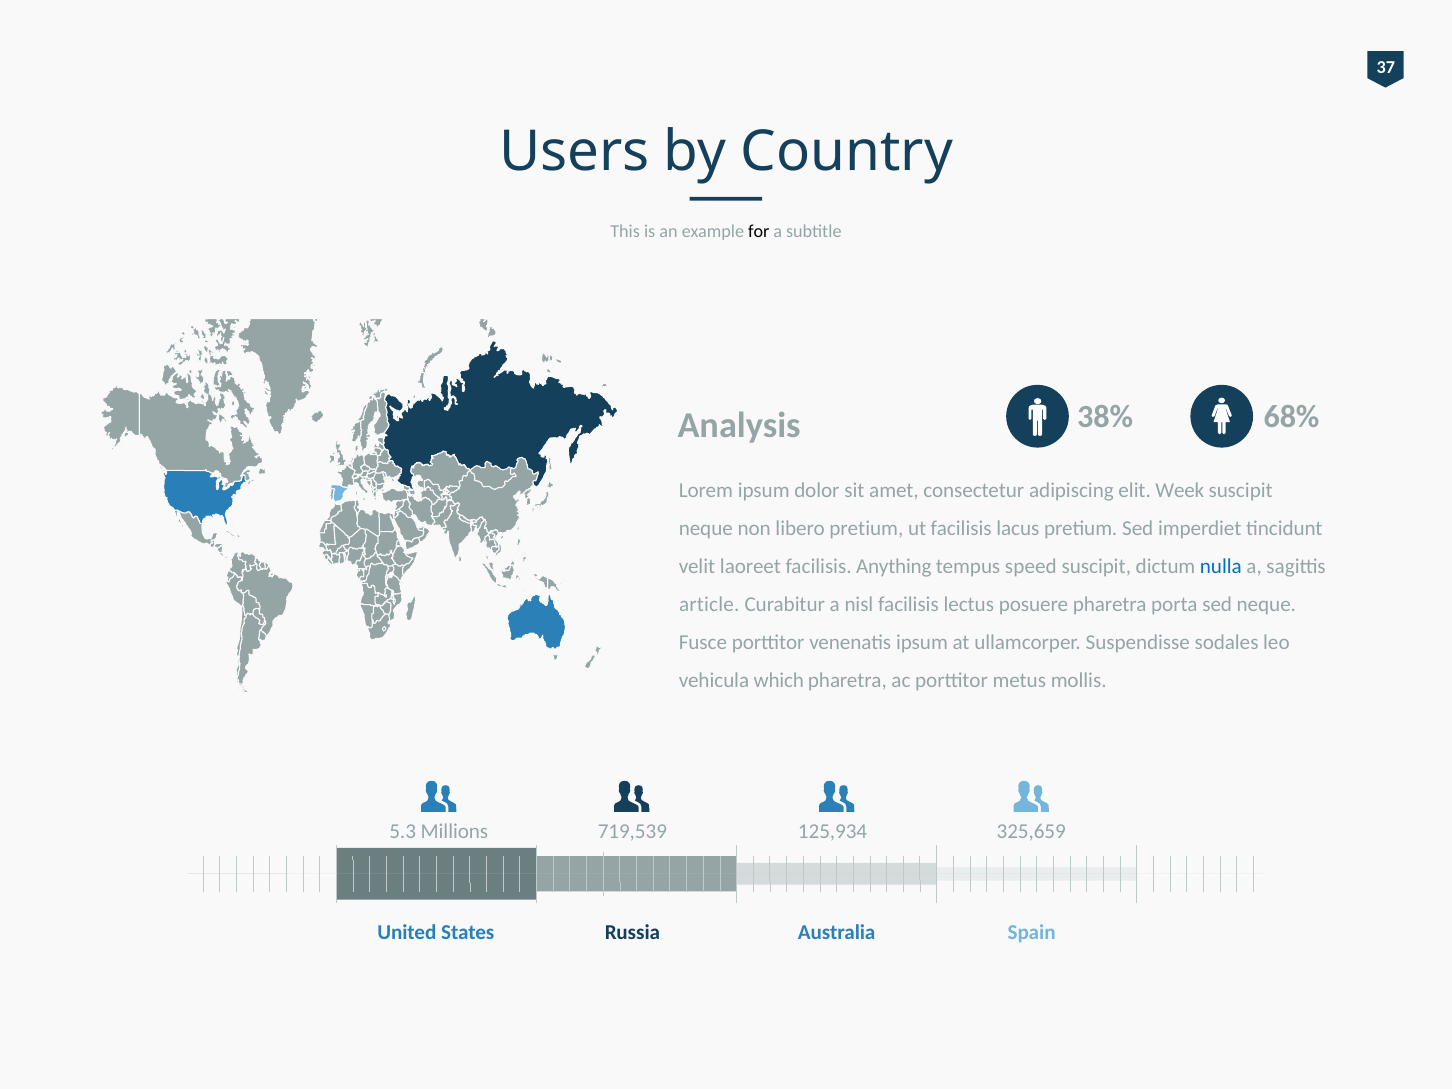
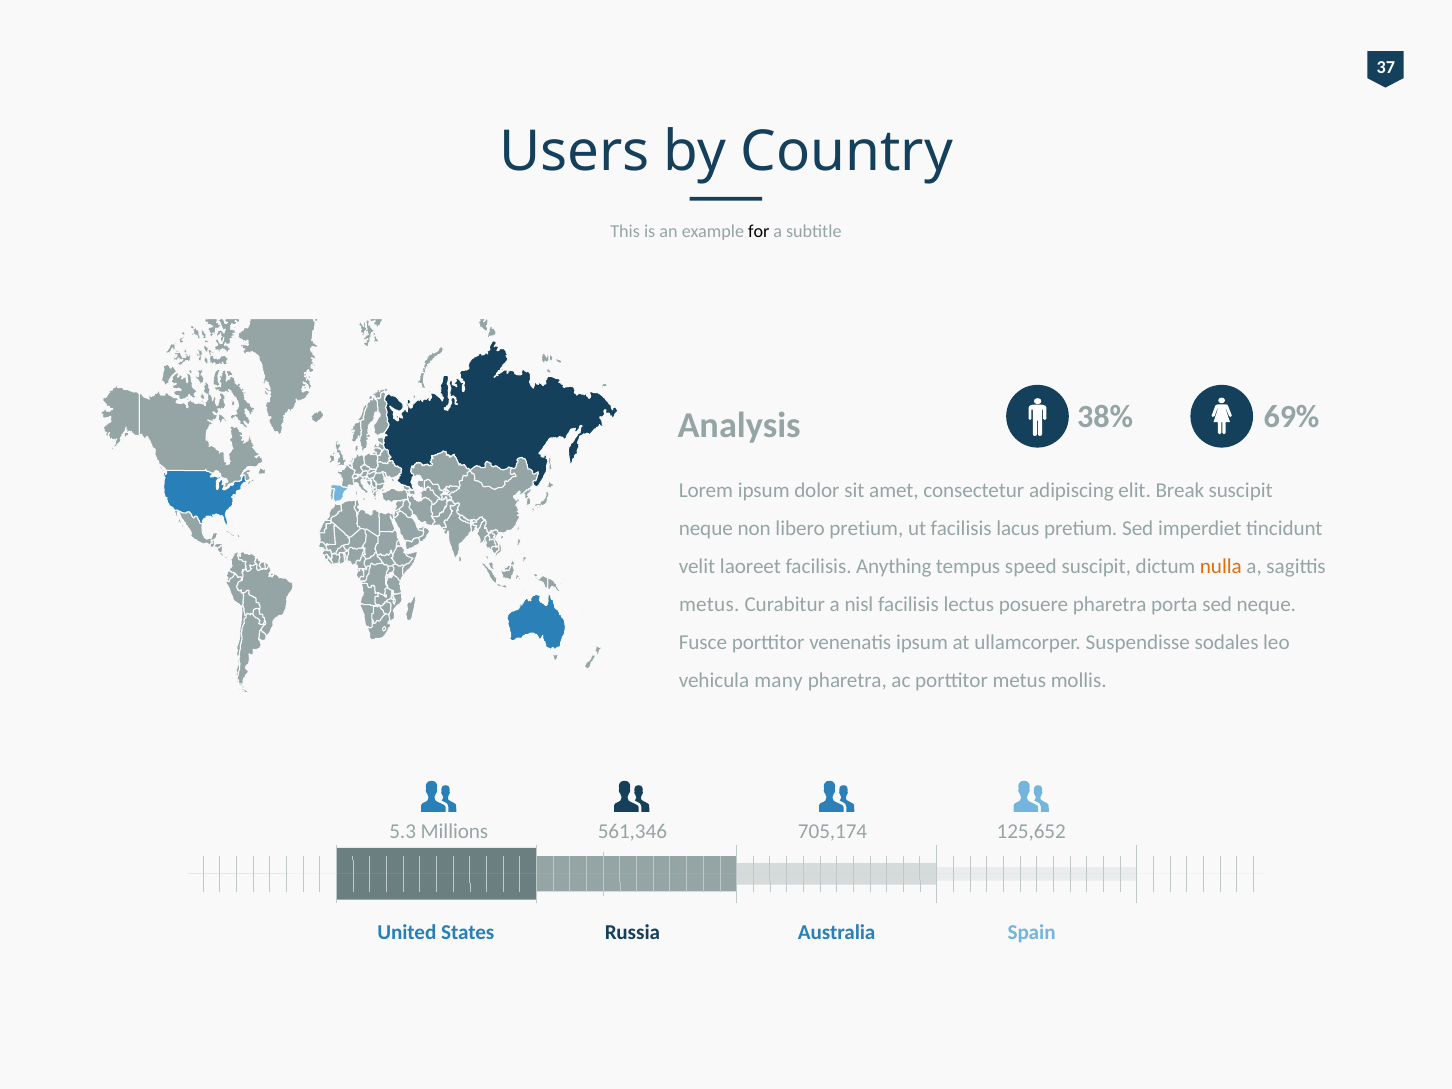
68%: 68% -> 69%
Week: Week -> Break
nulla colour: blue -> orange
article at (709, 604): article -> metus
which: which -> many
719,539: 719,539 -> 561,346
125,934: 125,934 -> 705,174
325,659: 325,659 -> 125,652
